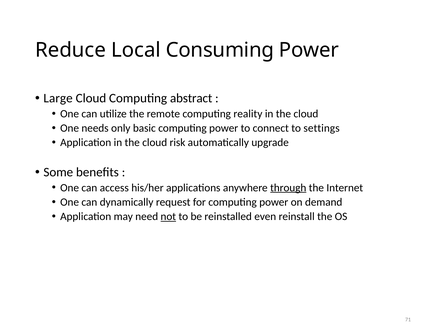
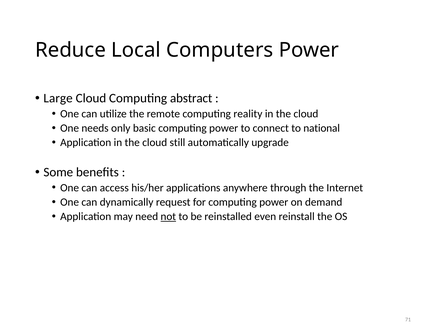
Consuming: Consuming -> Computers
settings: settings -> national
risk: risk -> still
through underline: present -> none
